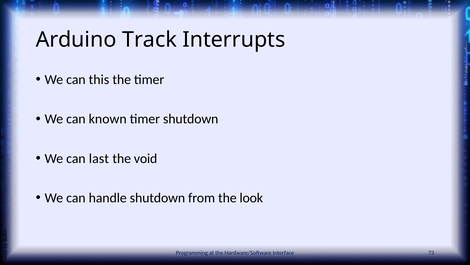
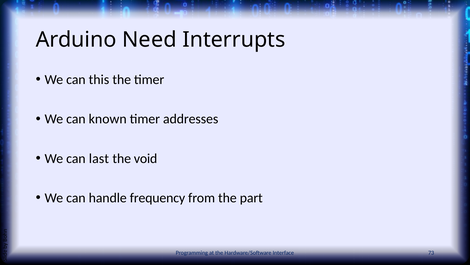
Track: Track -> Need
timer shutdown: shutdown -> addresses
handle shutdown: shutdown -> frequency
look: look -> part
